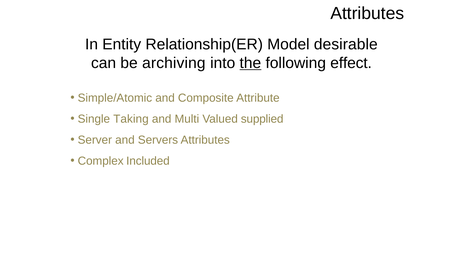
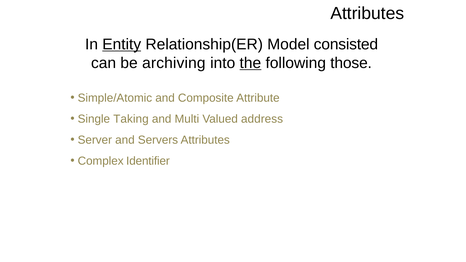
Entity underline: none -> present
desirable: desirable -> consisted
effect: effect -> those
supplied: supplied -> address
Included: Included -> Identifier
